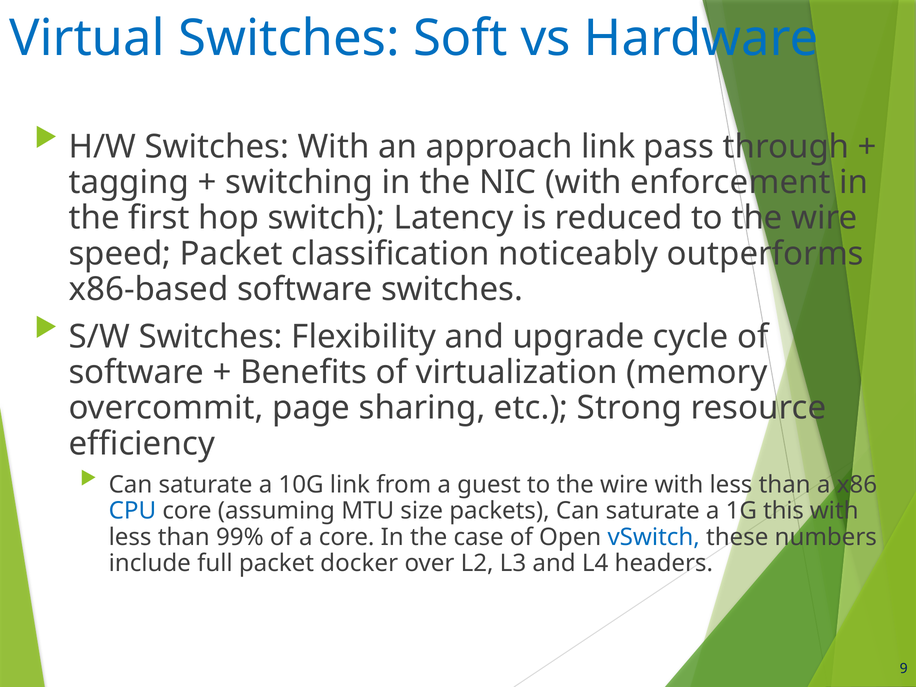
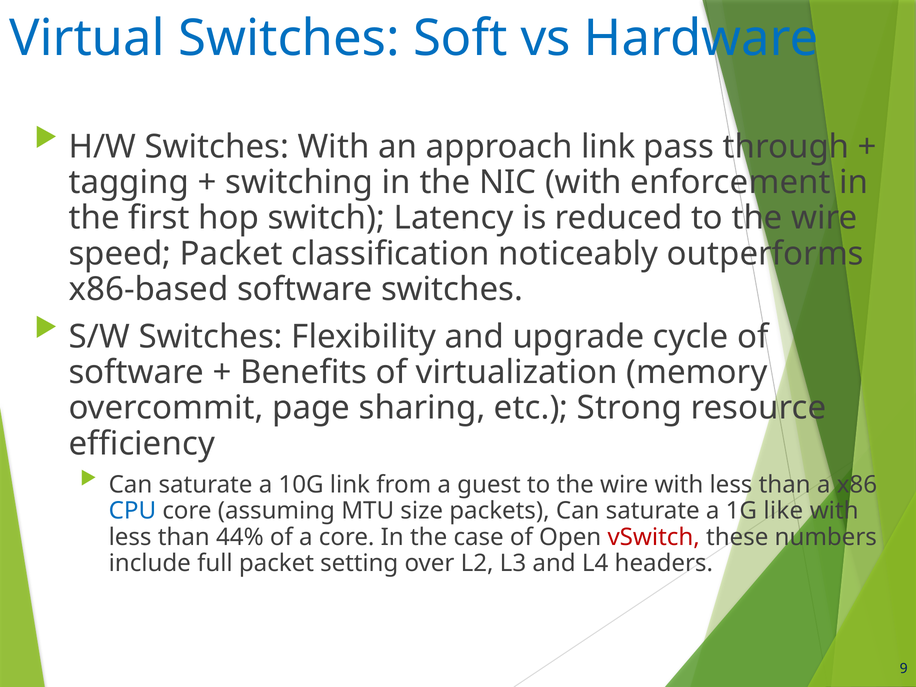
this: this -> like
99%: 99% -> 44%
vSwitch colour: blue -> red
docker: docker -> setting
